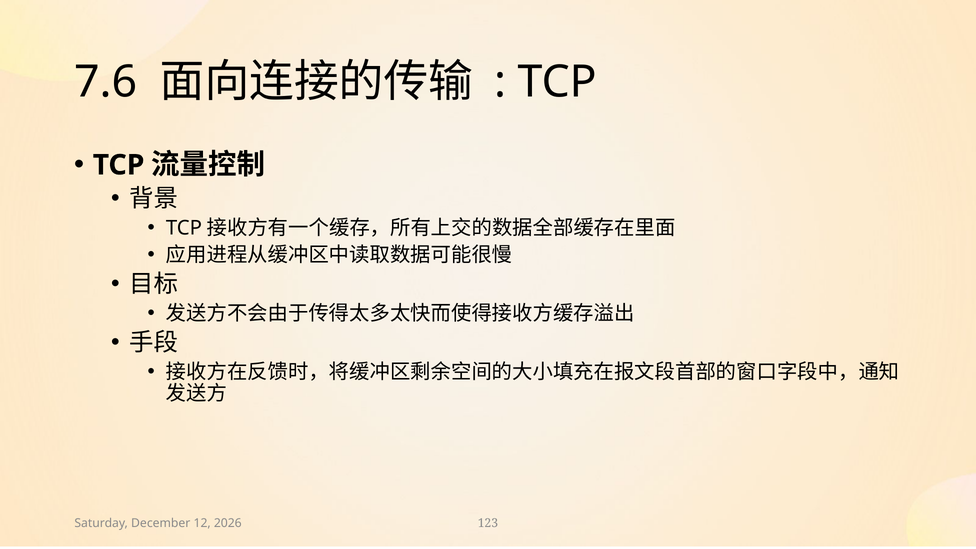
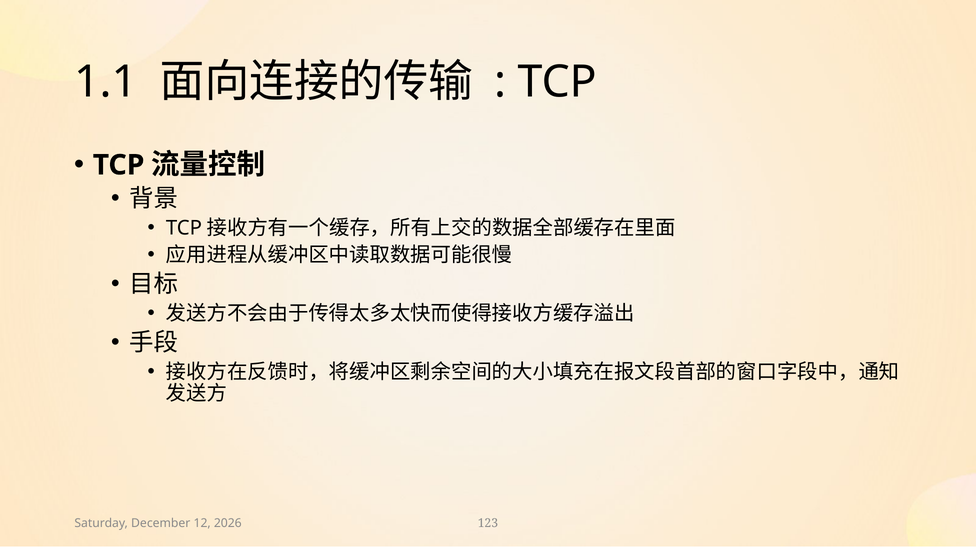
7.6: 7.6 -> 1.1
